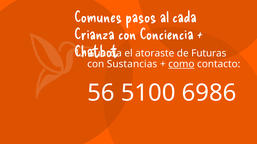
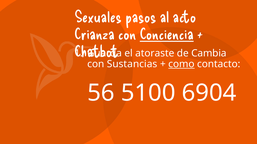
Comunes: Comunes -> Sexuales
cada: cada -> acto
Conciencia underline: none -> present
Futuras: Futuras -> Cambia
6986: 6986 -> 6904
